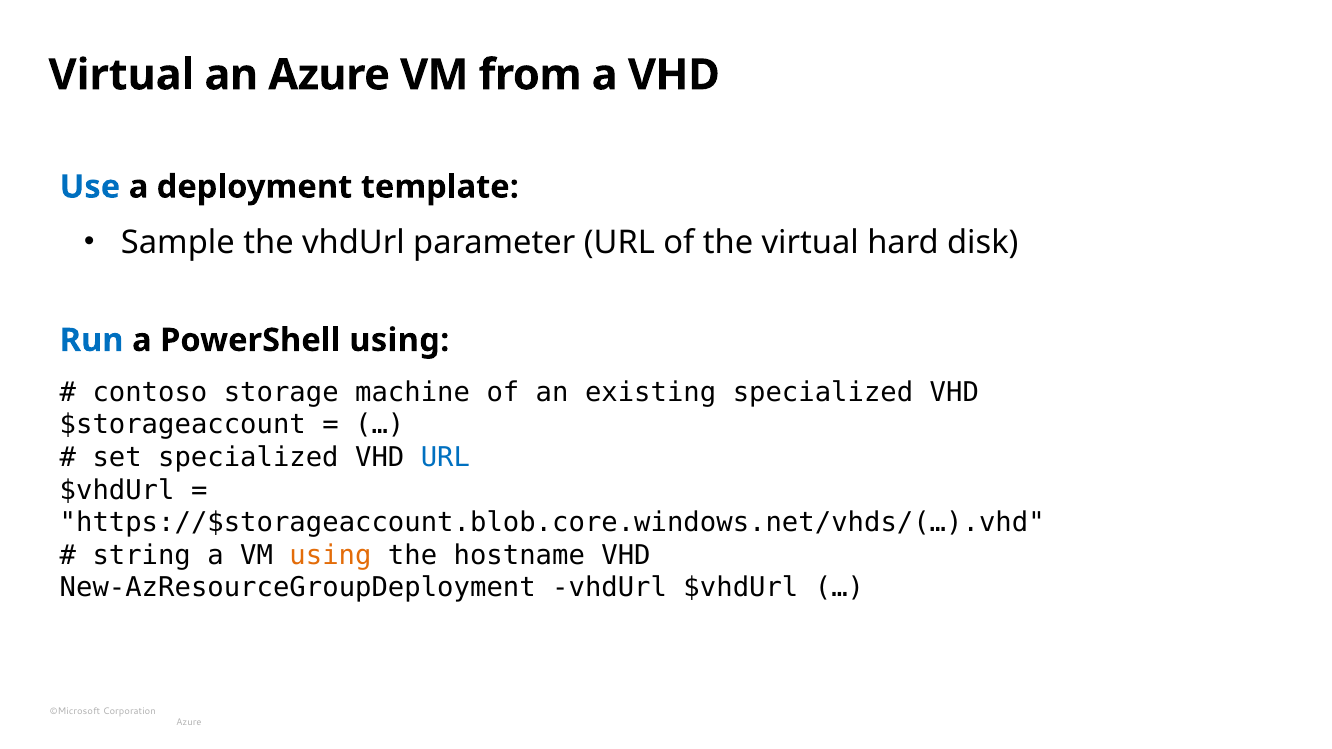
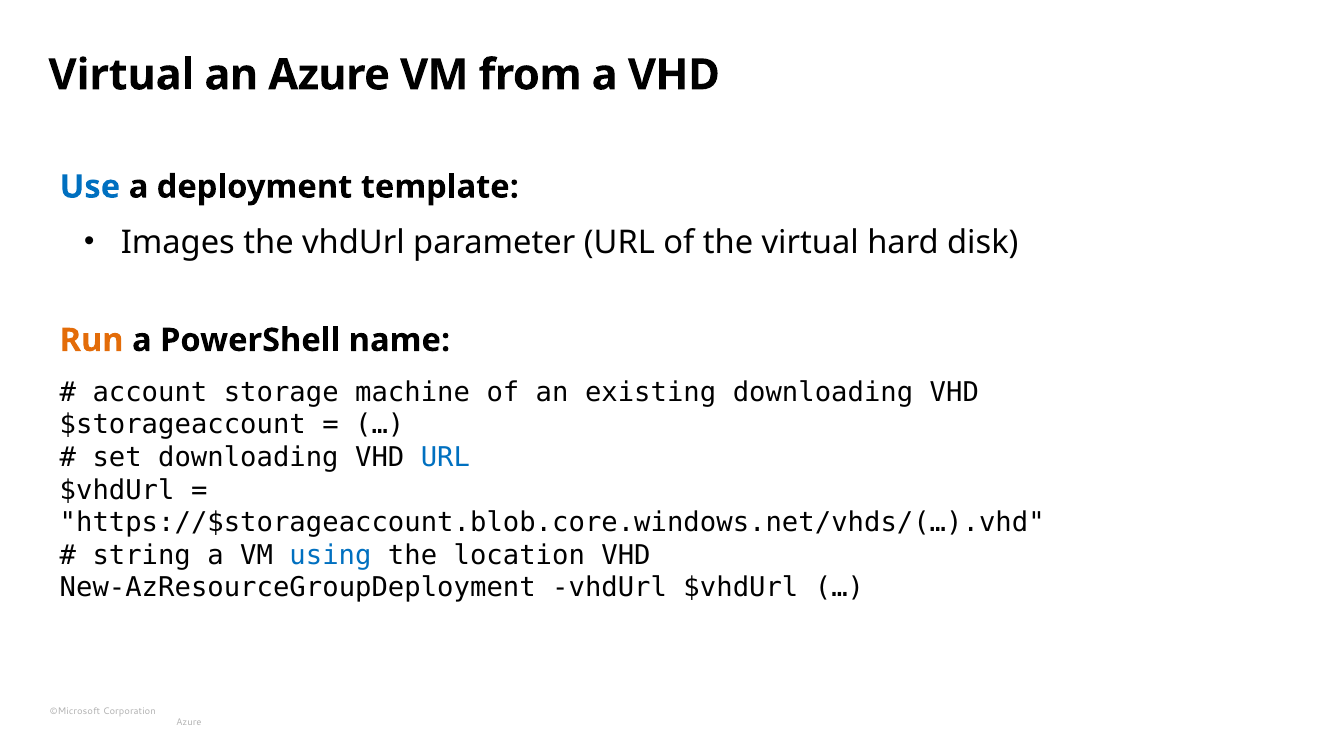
Sample: Sample -> Images
Run colour: blue -> orange
PowerShell using: using -> name
contoso: contoso -> account
existing specialized: specialized -> downloading
set specialized: specialized -> downloading
using at (330, 555) colour: orange -> blue
hostname: hostname -> location
